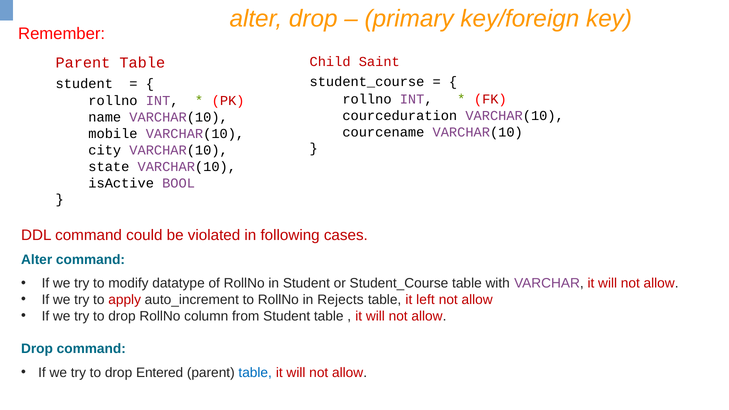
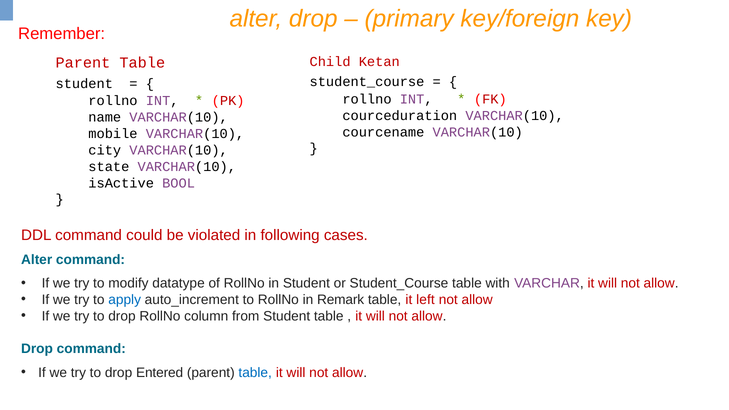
Saint: Saint -> Ketan
apply colour: red -> blue
Rejects: Rejects -> Remark
